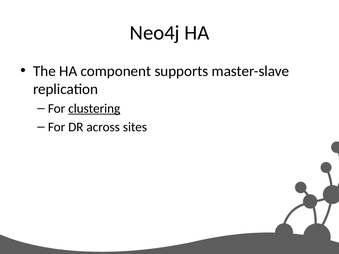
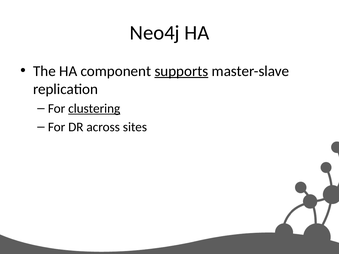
supports underline: none -> present
